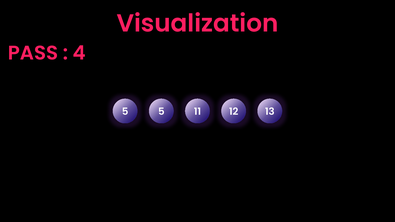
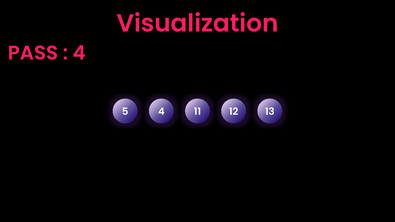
5 5: 5 -> 4
